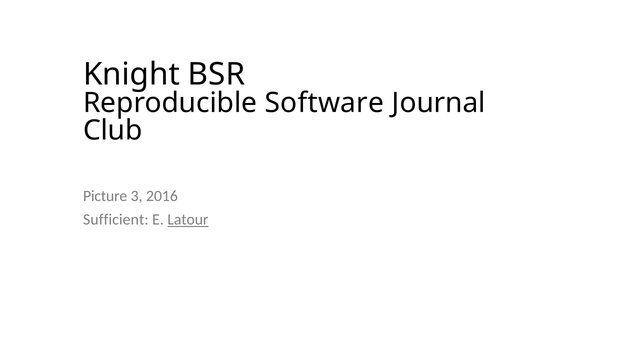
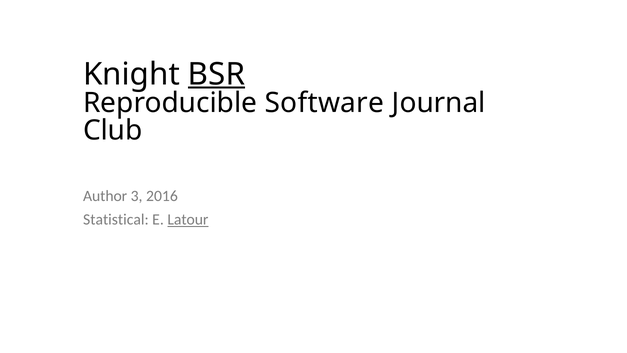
BSR underline: none -> present
Picture: Picture -> Author
Sufficient: Sufficient -> Statistical
